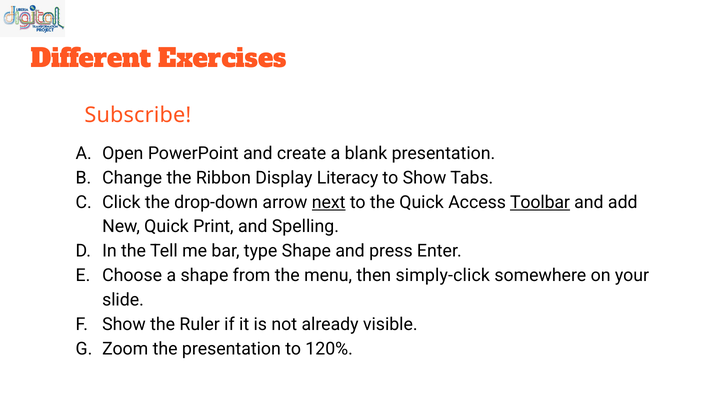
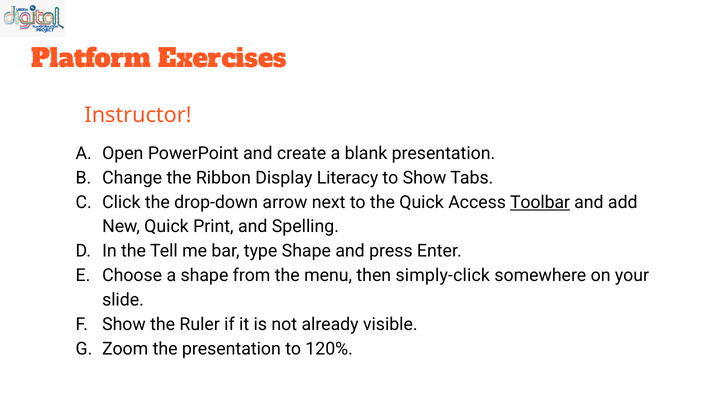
Different: Different -> Platform
Subscribe: Subscribe -> Instructor
next underline: present -> none
